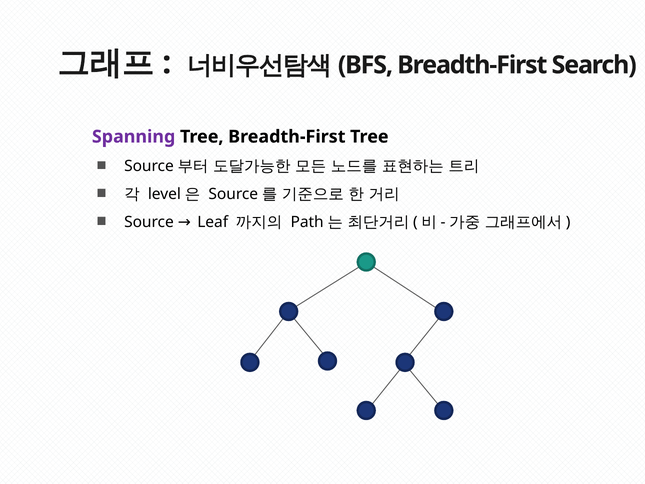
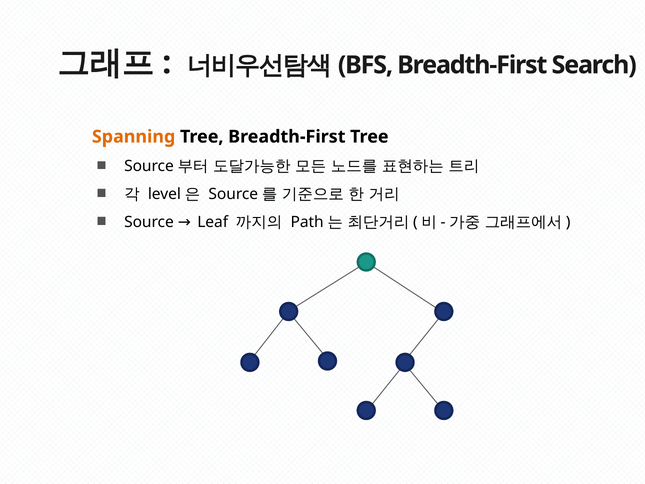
Spanning colour: purple -> orange
